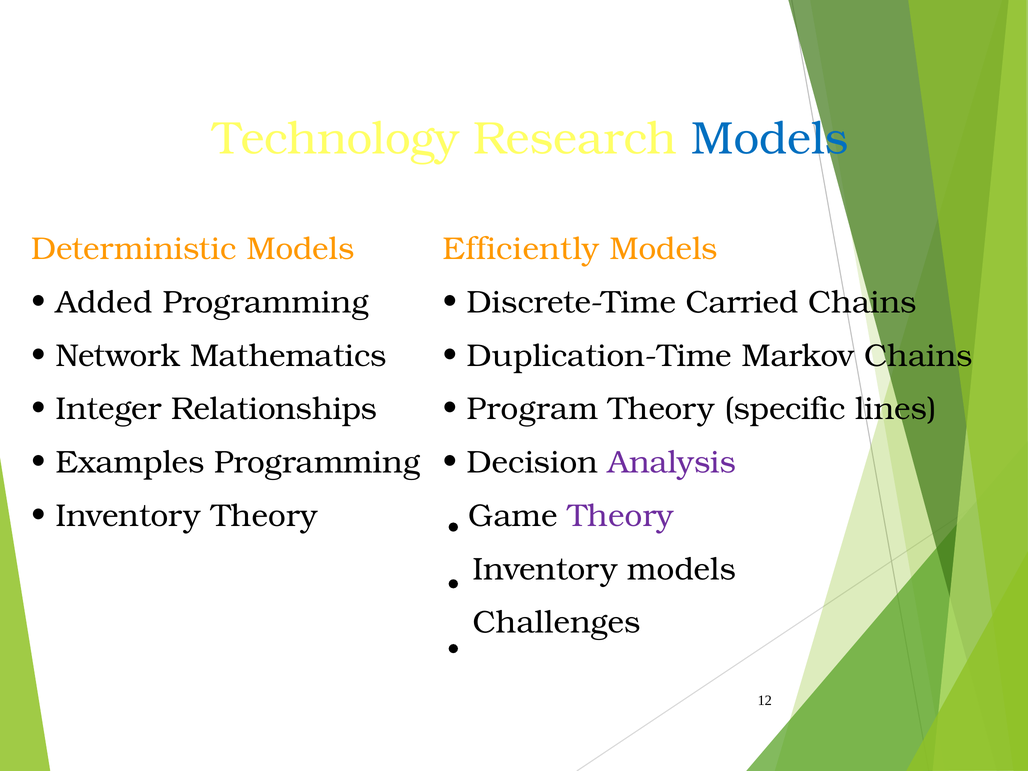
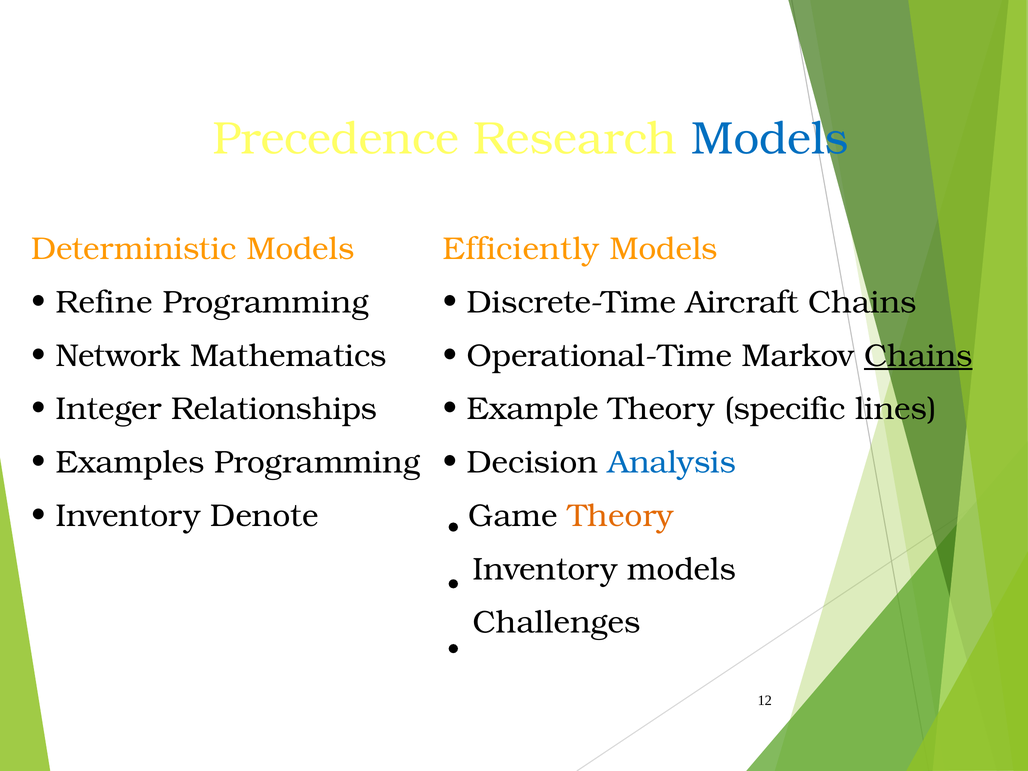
Technology: Technology -> Precedence
Added: Added -> Refine
Carried: Carried -> Aircraft
Duplication-Time: Duplication-Time -> Operational-Time
Chains at (918, 356) underline: none -> present
Program: Program -> Example
Analysis colour: purple -> blue
Inventory Theory: Theory -> Denote
Theory at (621, 516) colour: purple -> orange
